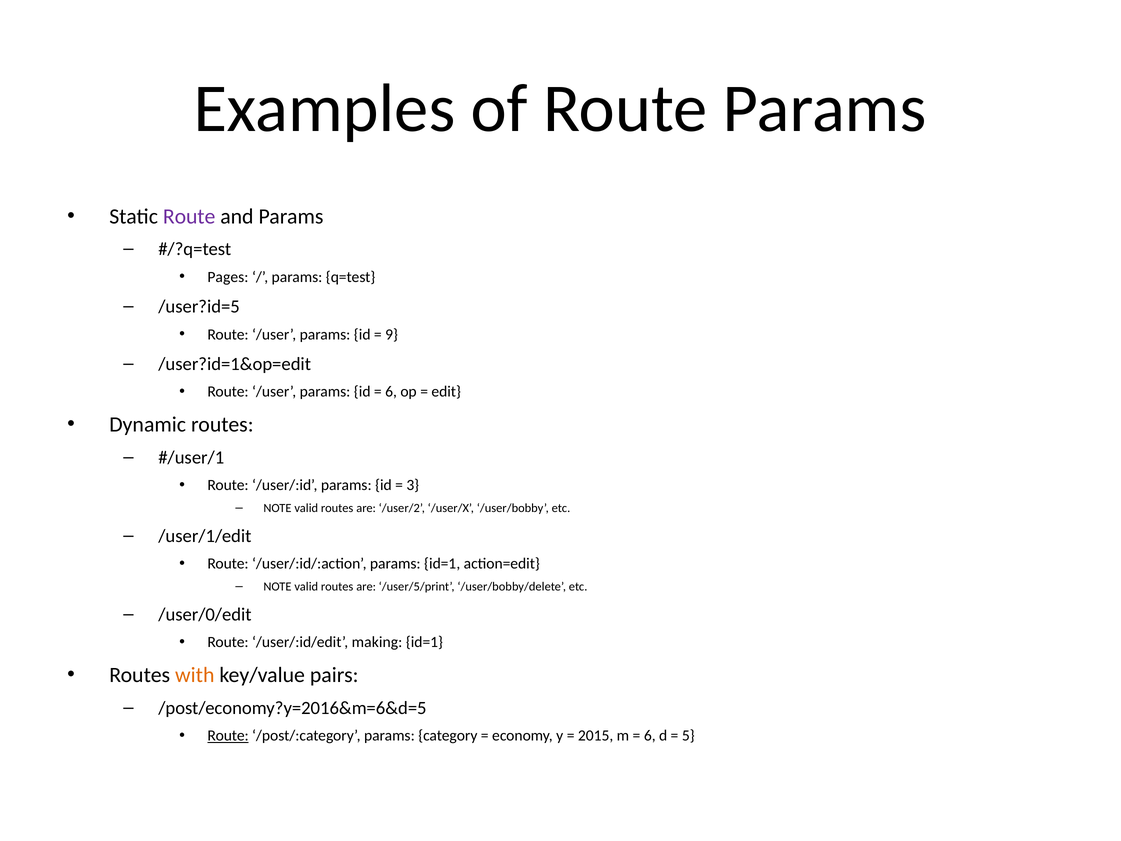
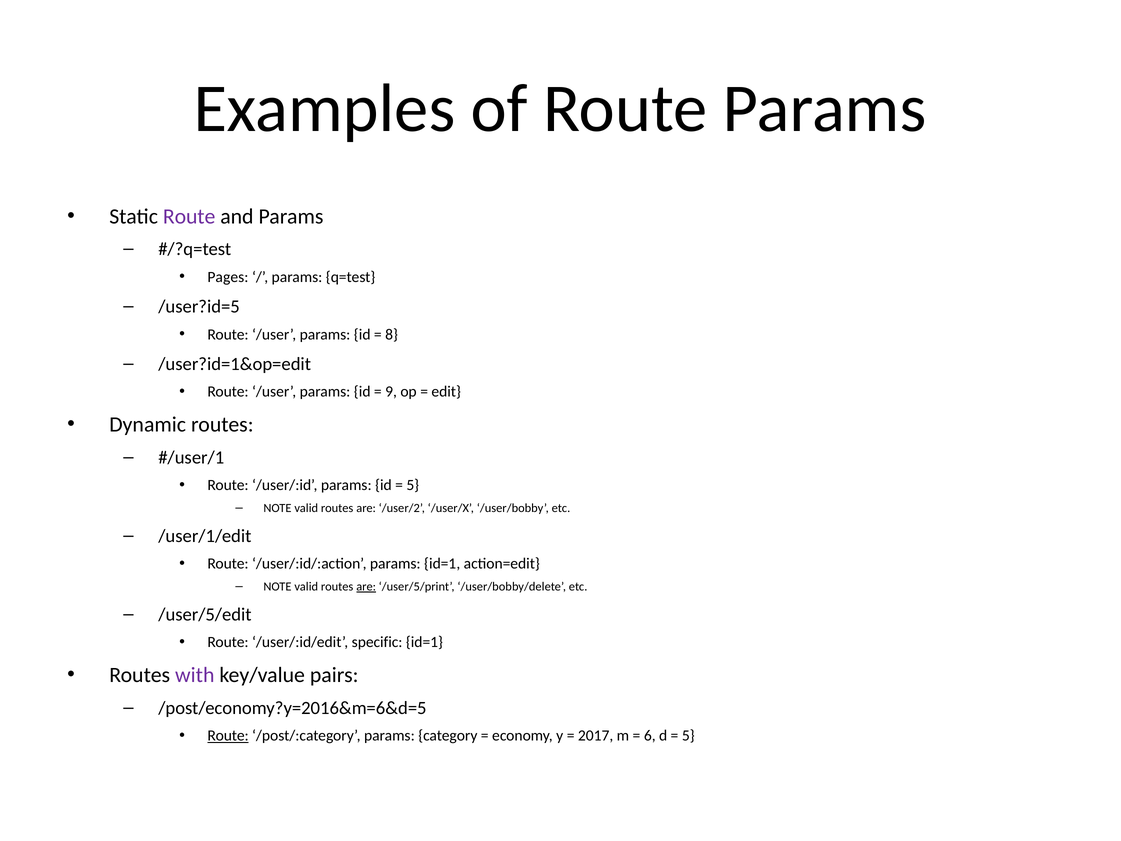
9: 9 -> 8
6 at (391, 392): 6 -> 9
3 at (413, 485): 3 -> 5
are at (366, 586) underline: none -> present
/user/0/edit: /user/0/edit -> /user/5/edit
making: making -> specific
with colour: orange -> purple
2015: 2015 -> 2017
